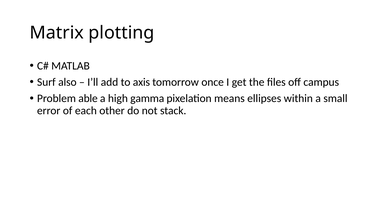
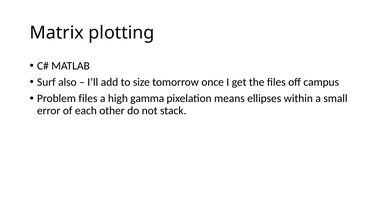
axis: axis -> size
Problem able: able -> files
